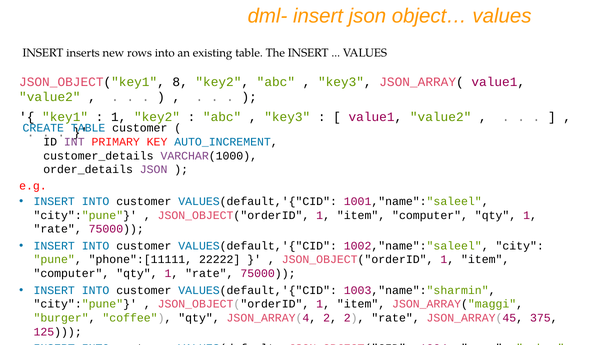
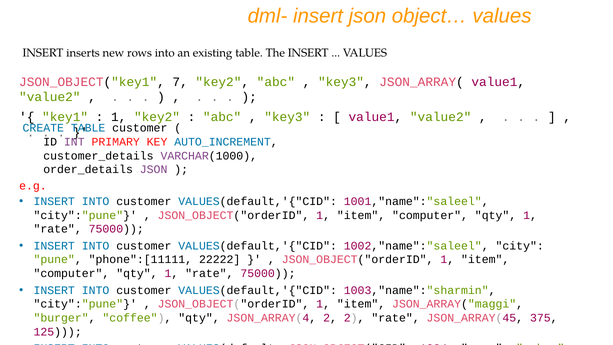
8: 8 -> 7
